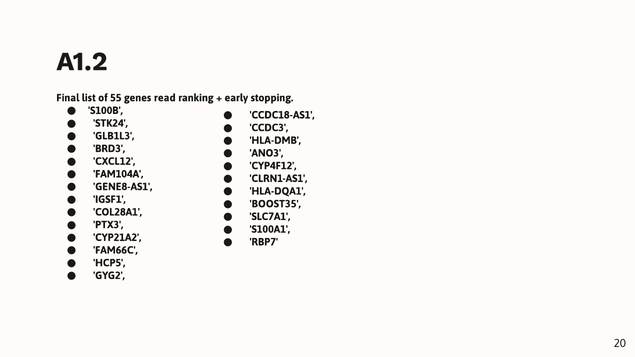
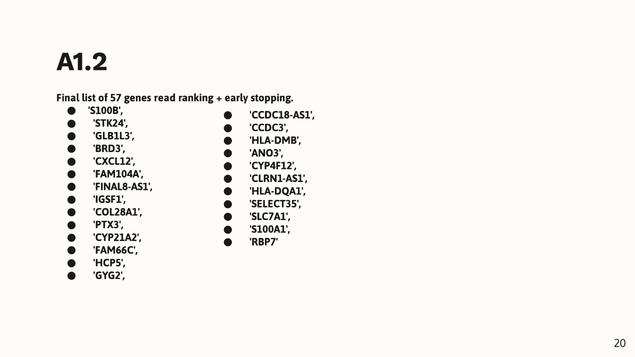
55: 55 -> 57
GENE8-AS1: GENE8-AS1 -> FINAL8-AS1
BOOST35: BOOST35 -> SELECT35
